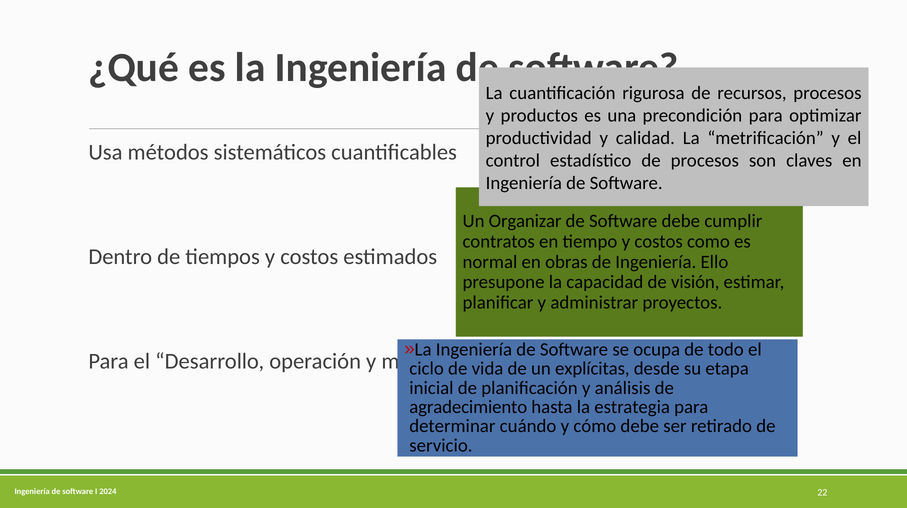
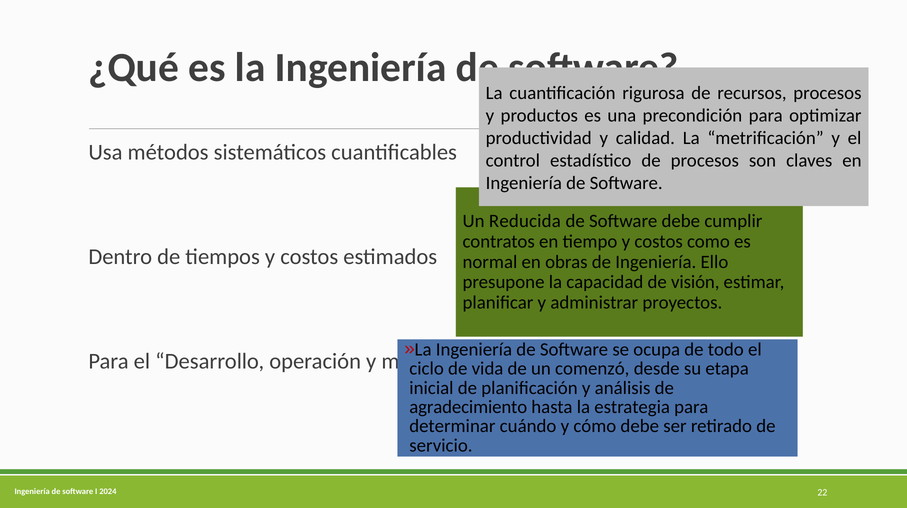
Organizar: Organizar -> Reducida
explícitas: explícitas -> comenzó
